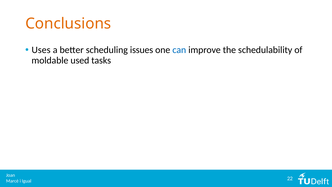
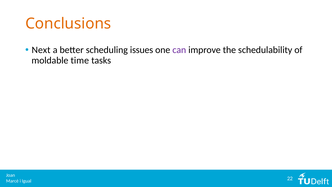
Uses: Uses -> Next
can colour: blue -> purple
used: used -> time
